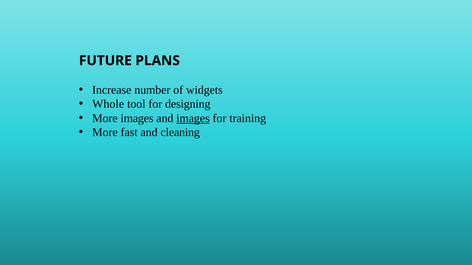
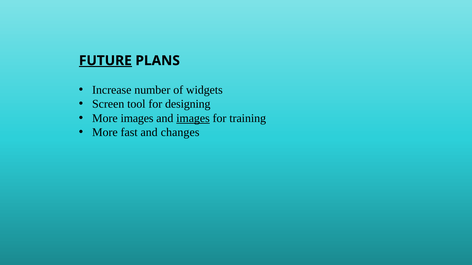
FUTURE underline: none -> present
Whole: Whole -> Screen
cleaning: cleaning -> changes
